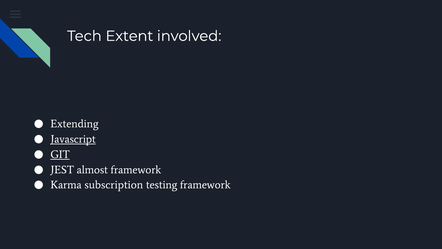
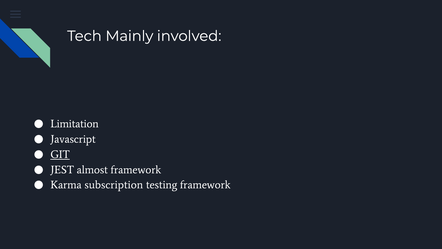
Extent: Extent -> Mainly
Extending: Extending -> Limitation
Javascript underline: present -> none
